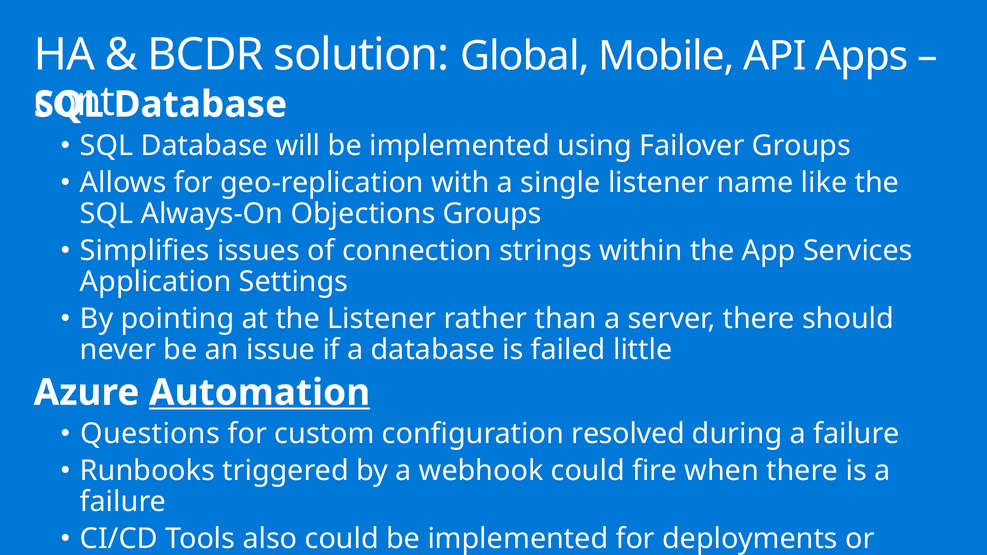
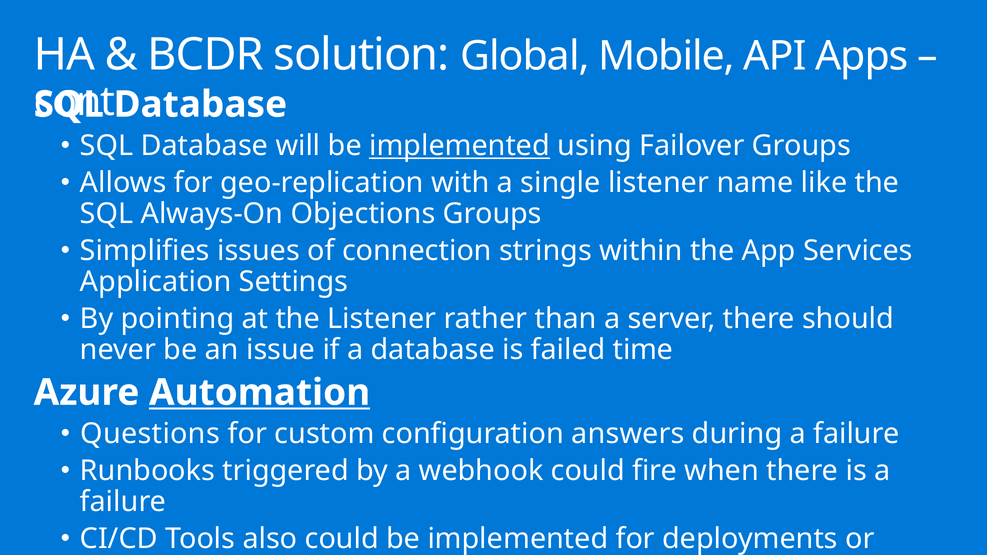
implemented at (460, 146) underline: none -> present
little: little -> time
resolved: resolved -> answers
